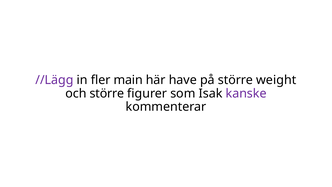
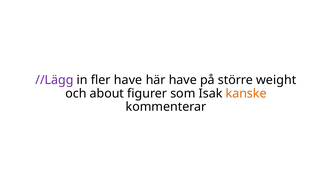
fler main: main -> have
och större: större -> about
kanske colour: purple -> orange
